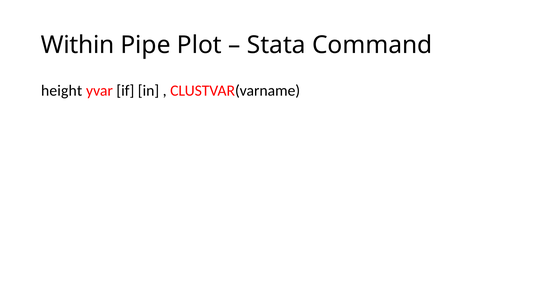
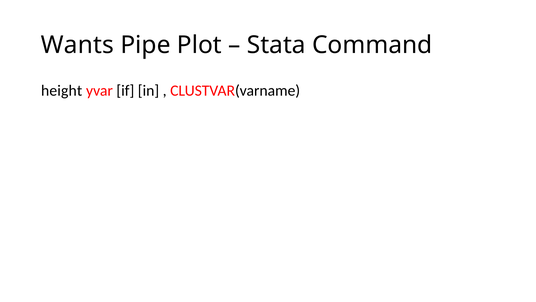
Within: Within -> Wants
